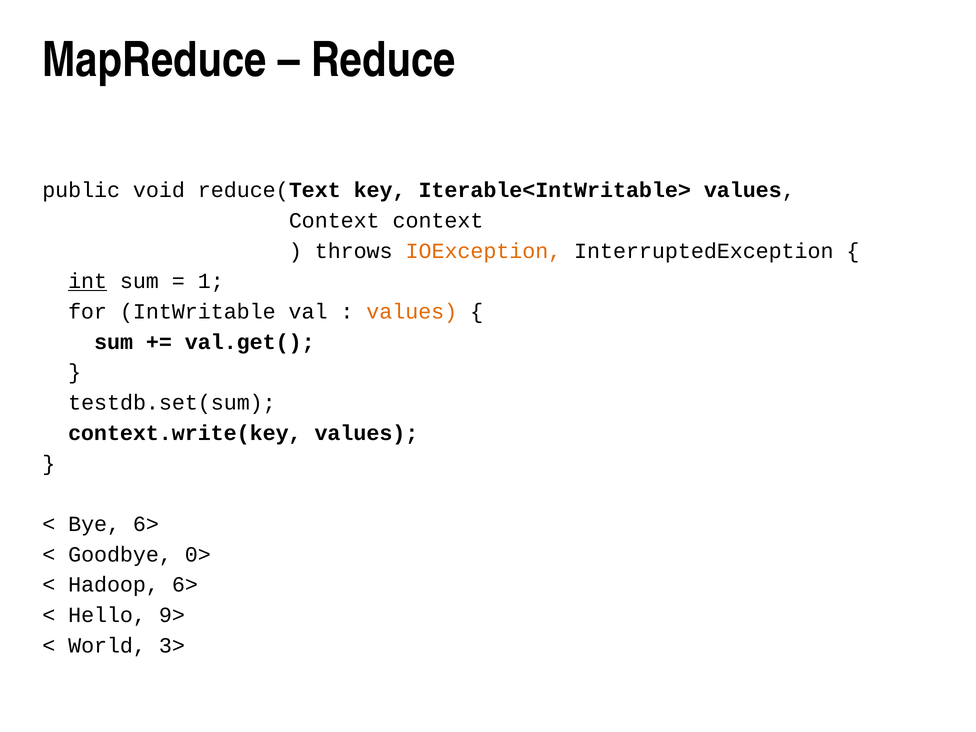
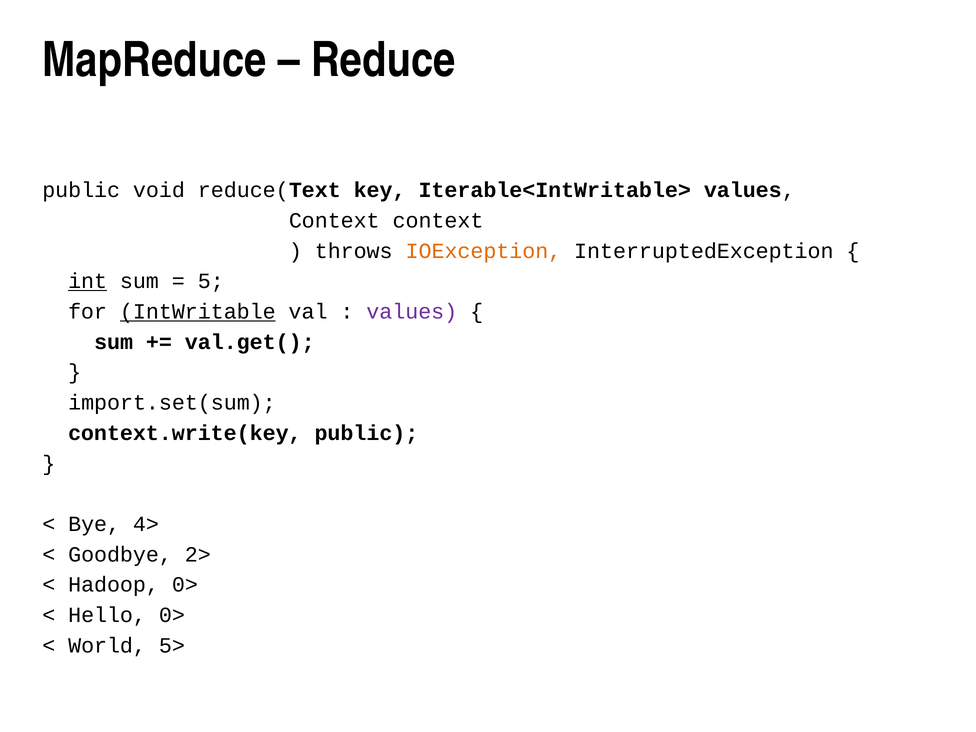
1: 1 -> 5
IntWritable underline: none -> present
values at (412, 312) colour: orange -> purple
testdb.set(sum: testdb.set(sum -> import.set(sum
context.write(key values: values -> public
Bye 6>: 6> -> 4>
0>: 0> -> 2>
Hadoop 6>: 6> -> 0>
Hello 9>: 9> -> 0>
3>: 3> -> 5>
